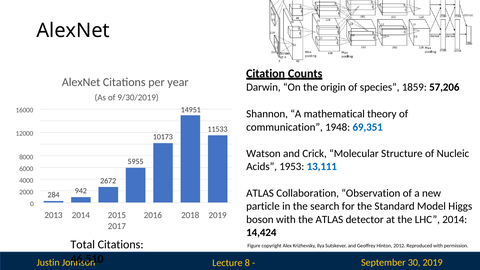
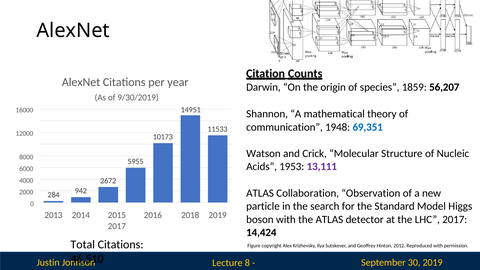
57,206: 57,206 -> 56,207
13,111 colour: blue -> purple
LHC 2014: 2014 -> 2017
